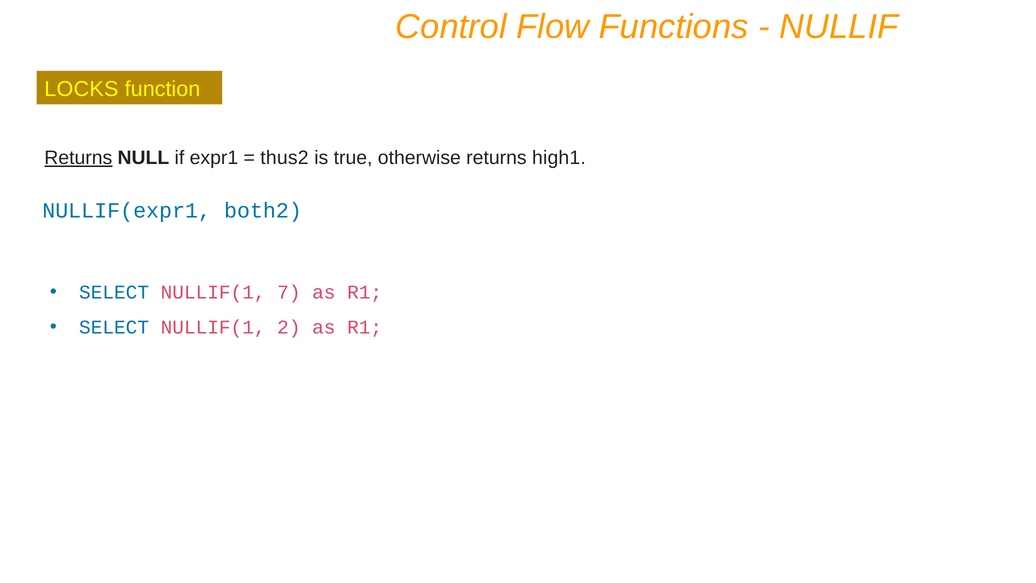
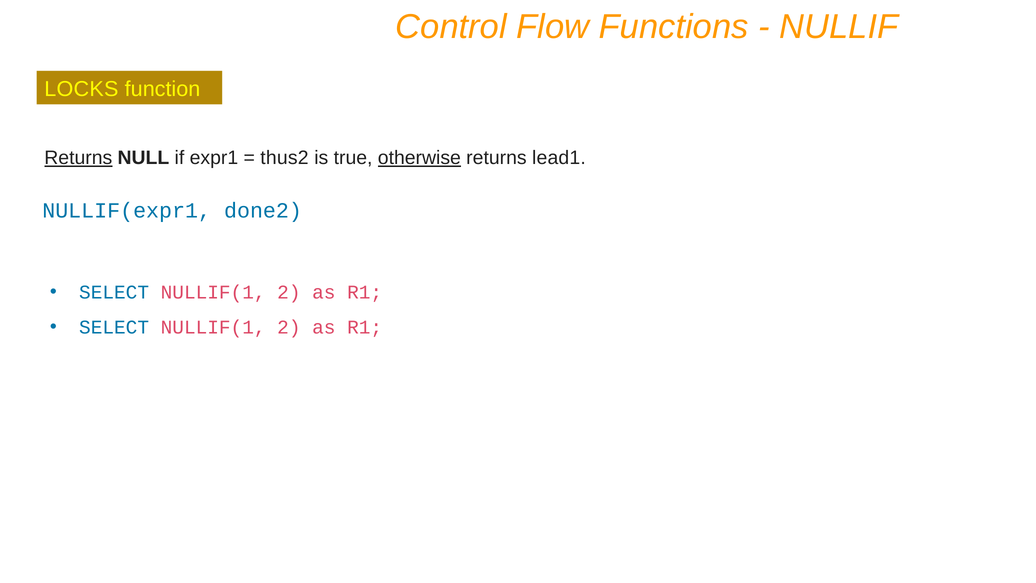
otherwise underline: none -> present
high1: high1 -> lead1
both2: both2 -> done2
7 at (289, 292): 7 -> 2
